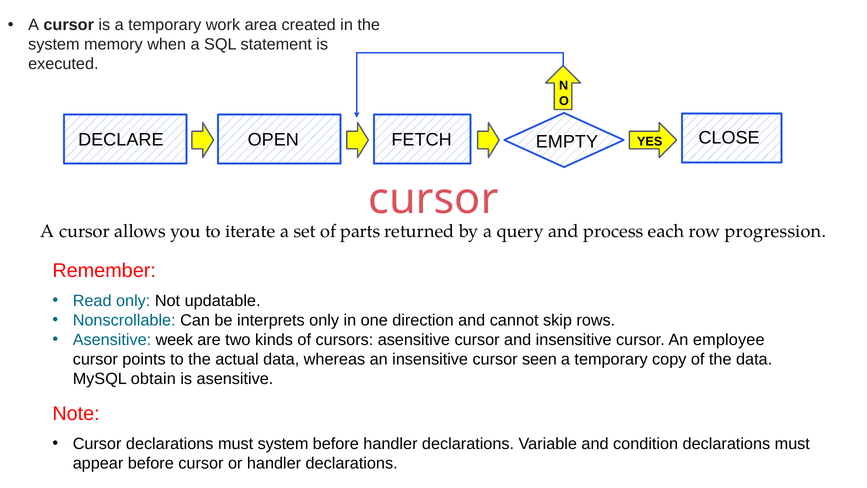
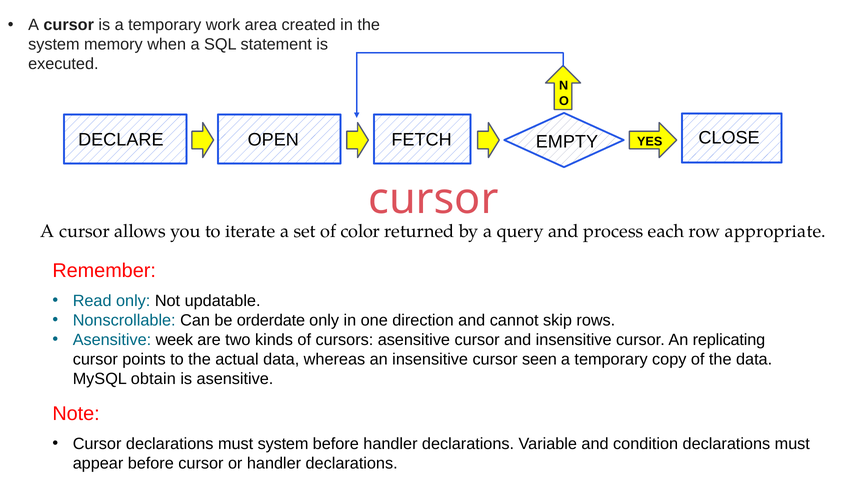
parts: parts -> color
progression: progression -> appropriate
interprets: interprets -> orderdate
employee: employee -> replicating
